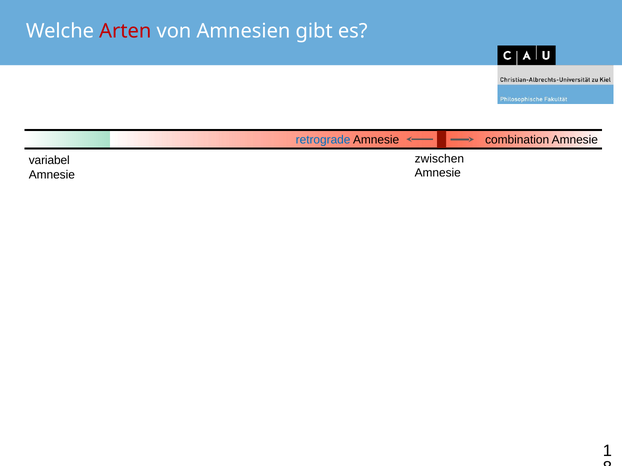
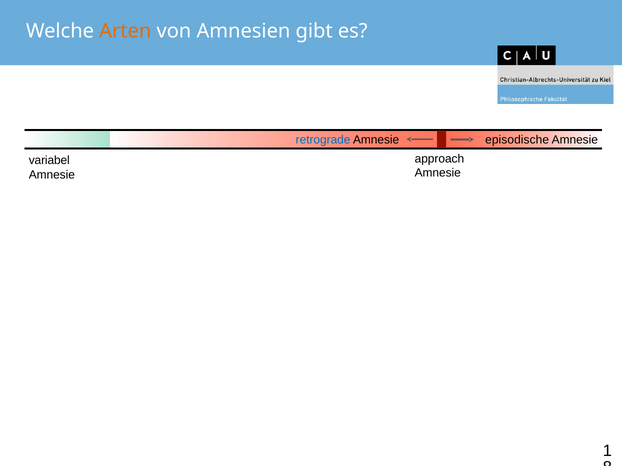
Arten colour: red -> orange
combination: combination -> episodische
zwischen: zwischen -> approach
